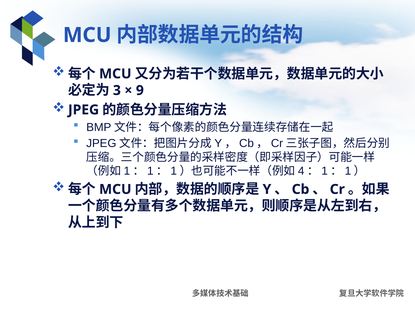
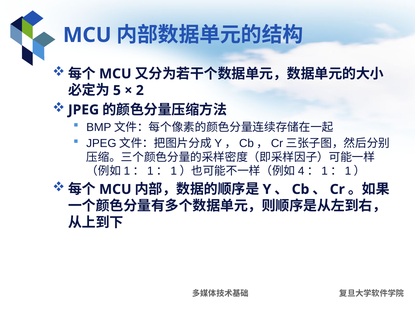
3: 3 -> 5
9: 9 -> 2
